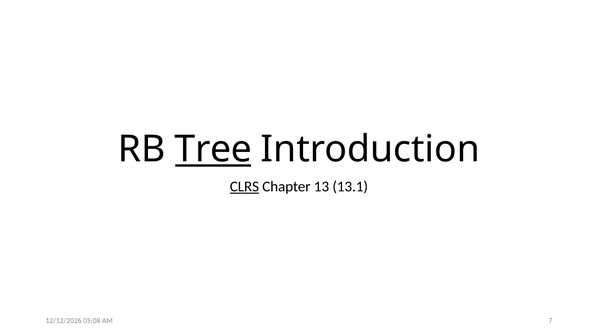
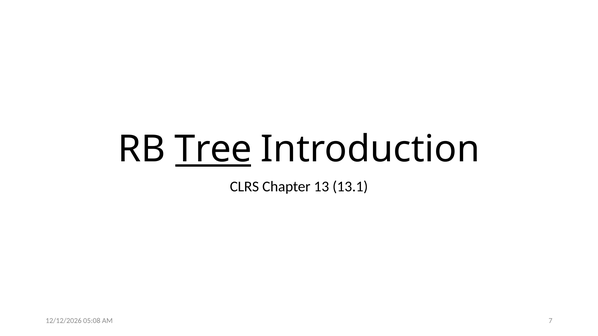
CLRS underline: present -> none
